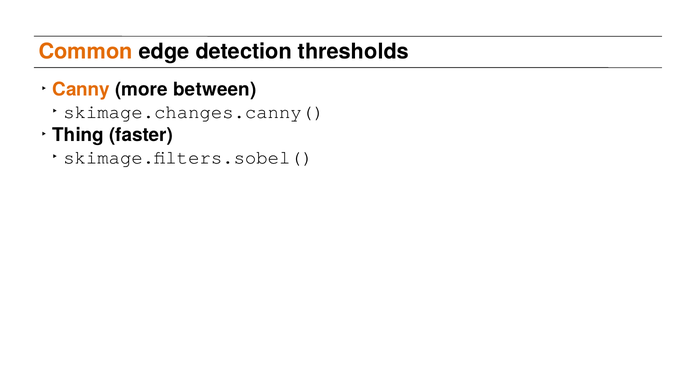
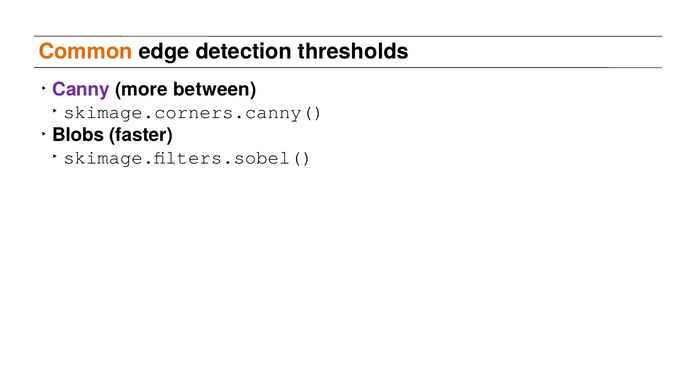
Canny colour: orange -> purple
skimage.changes.canny(: skimage.changes.canny( -> skimage.corners.canny(
Thing: Thing -> Blobs
